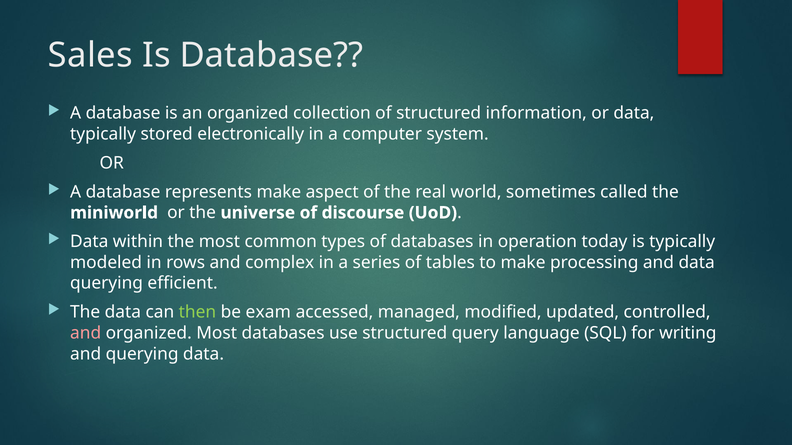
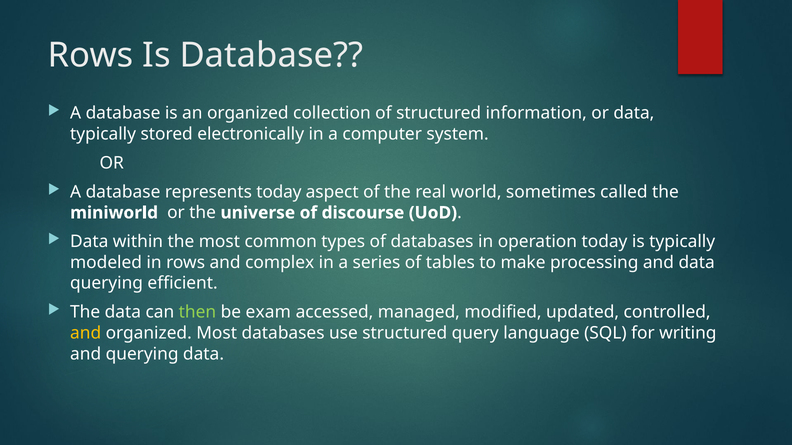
Sales at (90, 56): Sales -> Rows
represents make: make -> today
and at (86, 333) colour: pink -> yellow
